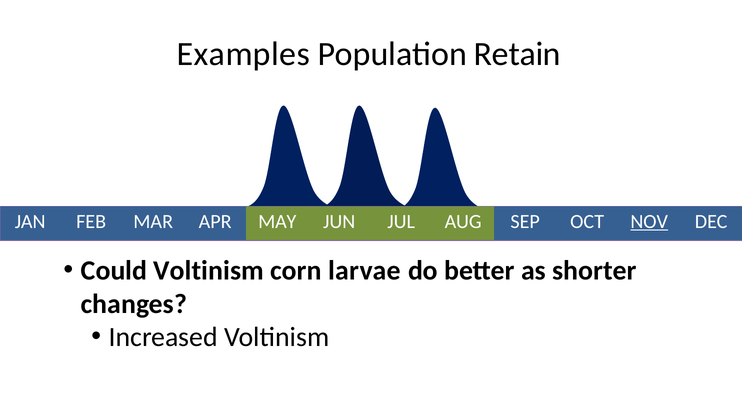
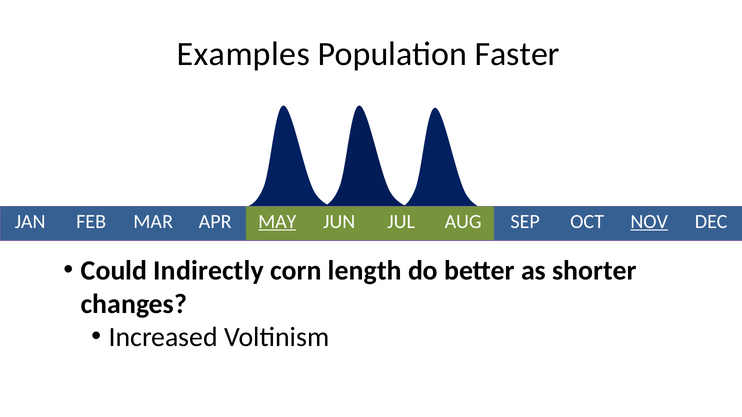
Retain: Retain -> Faster
MAY underline: none -> present
Could Voltinism: Voltinism -> Indirectly
larvae: larvae -> length
